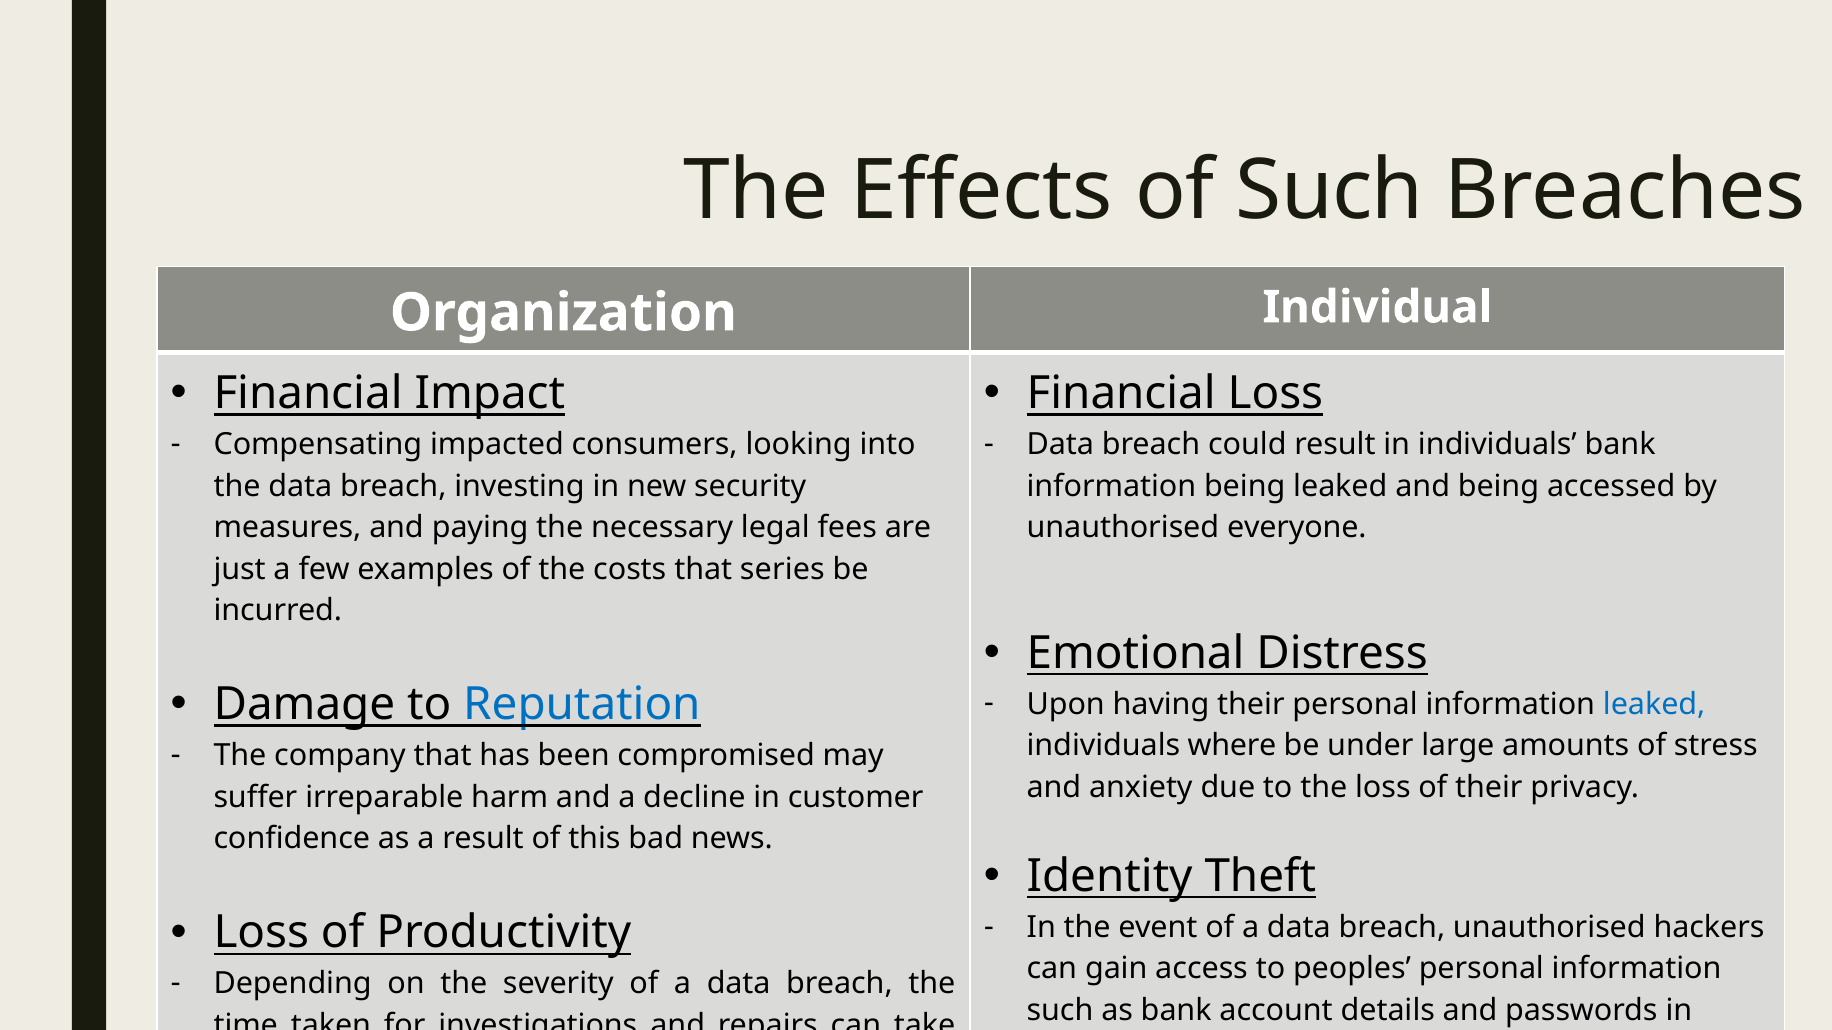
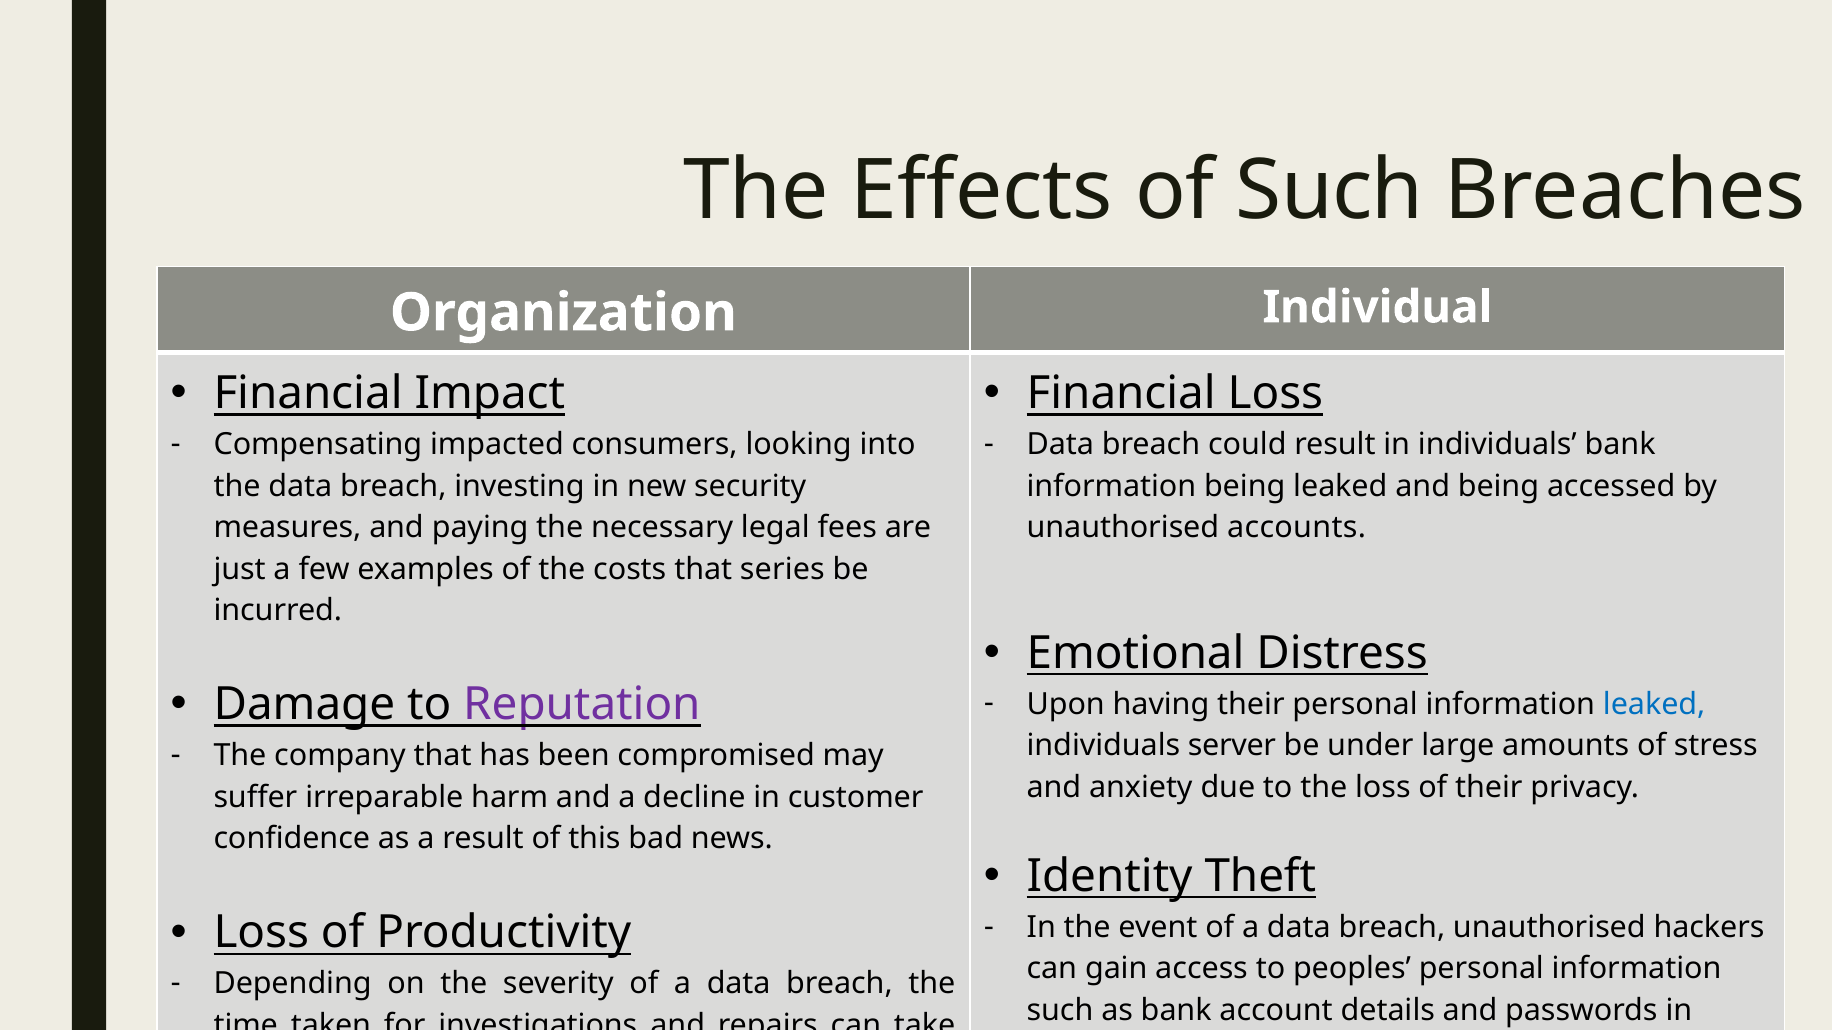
everyone: everyone -> accounts
Reputation colour: blue -> purple
where: where -> server
